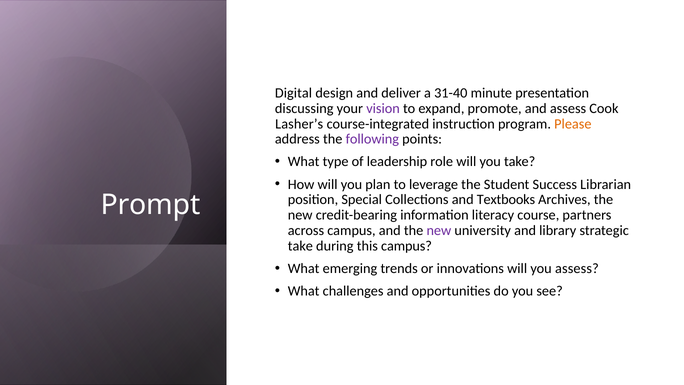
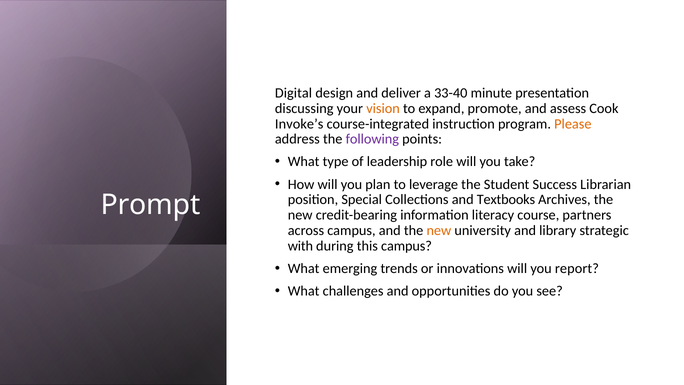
31-40: 31-40 -> 33-40
vision colour: purple -> orange
Lasher’s: Lasher’s -> Invoke’s
new at (439, 230) colour: purple -> orange
take at (300, 246): take -> with
you assess: assess -> report
